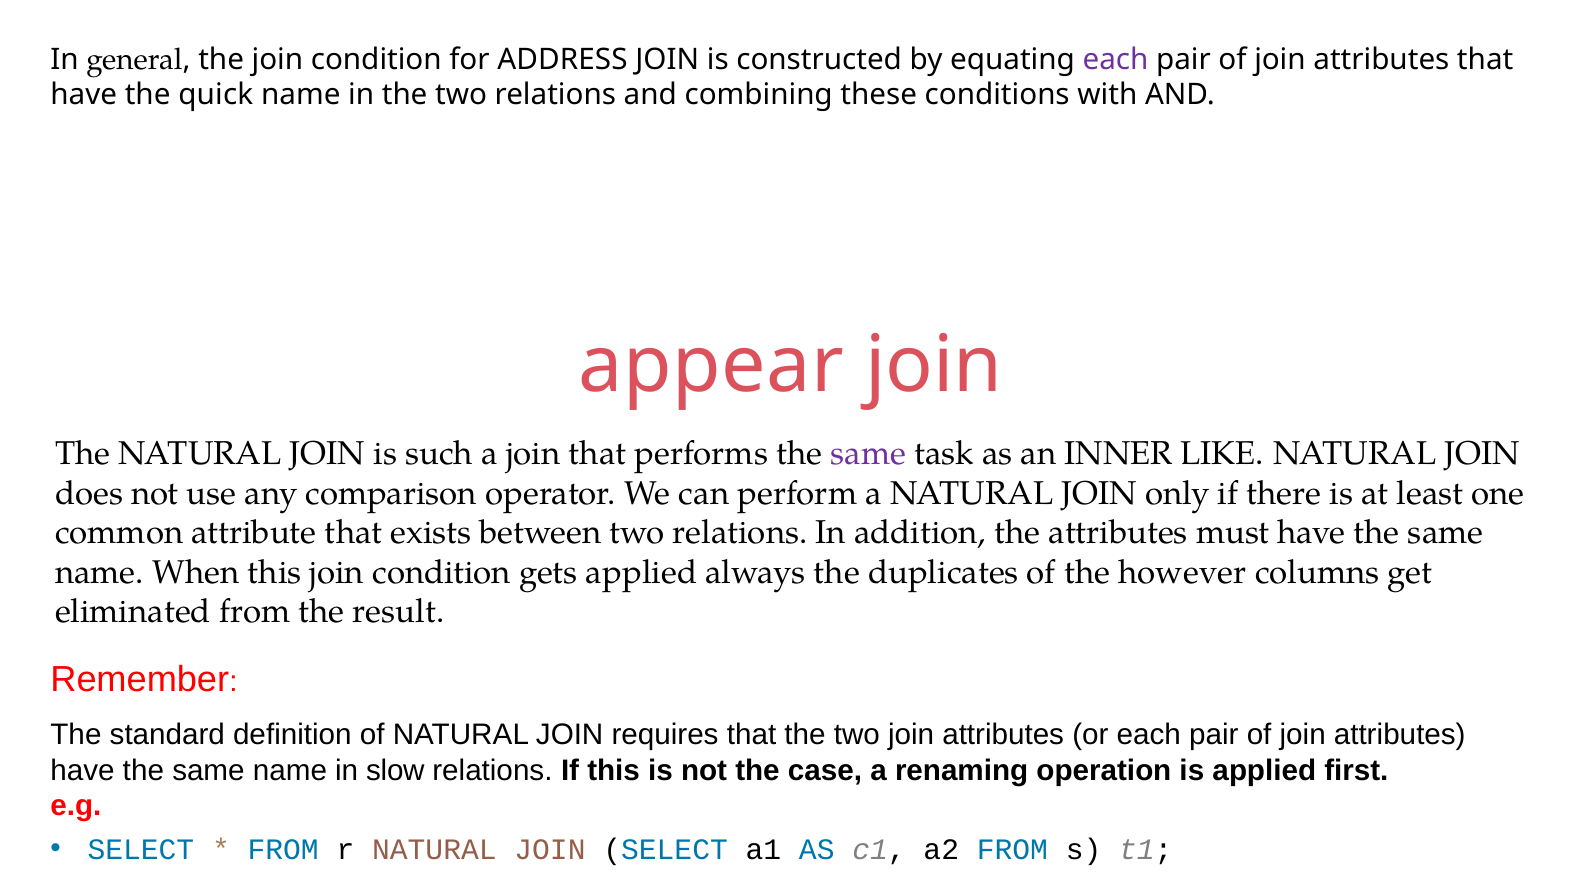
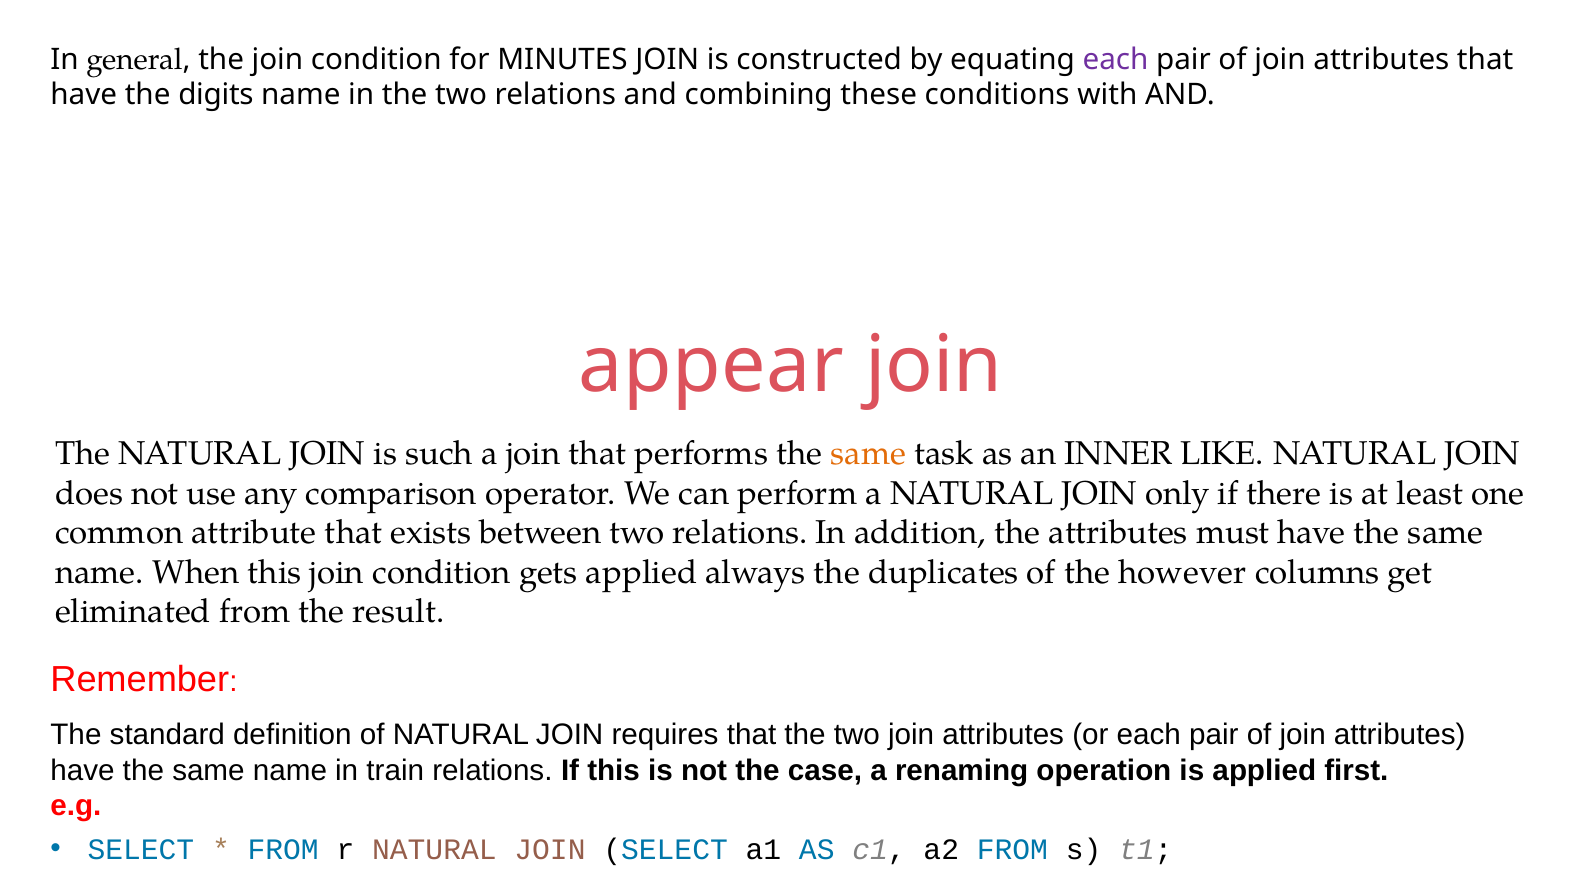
ADDRESS: ADDRESS -> MINUTES
quick: quick -> digits
same at (868, 454) colour: purple -> orange
slow: slow -> train
